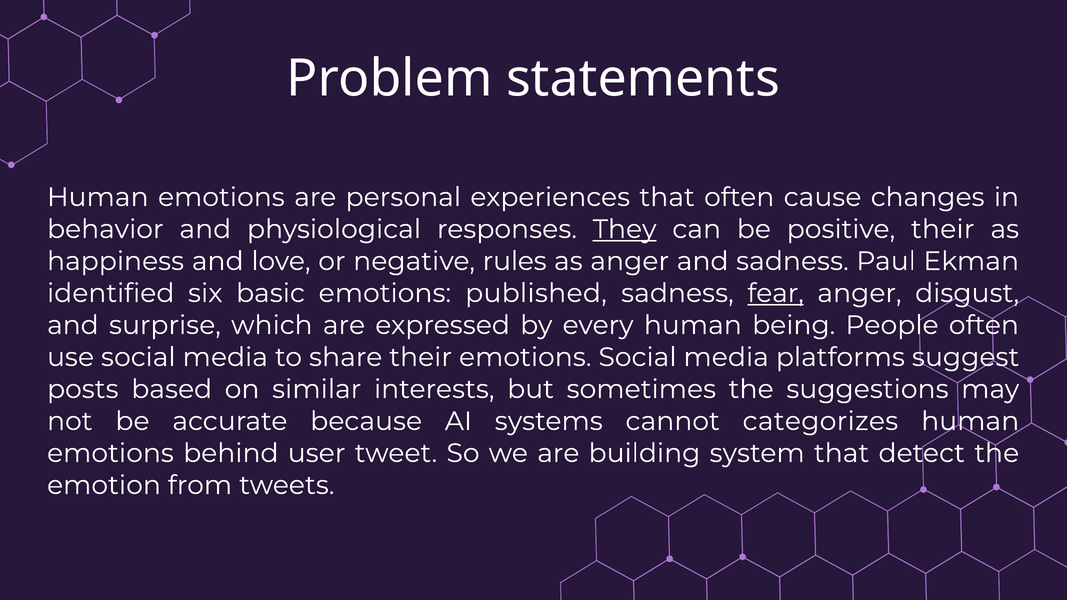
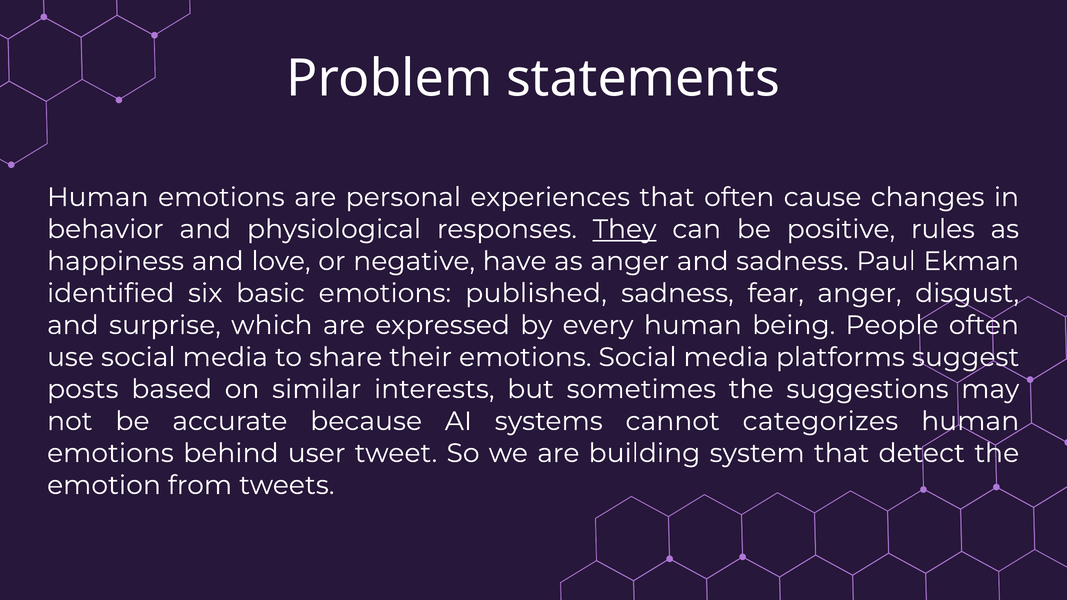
positive their: their -> rules
rules: rules -> have
fear underline: present -> none
